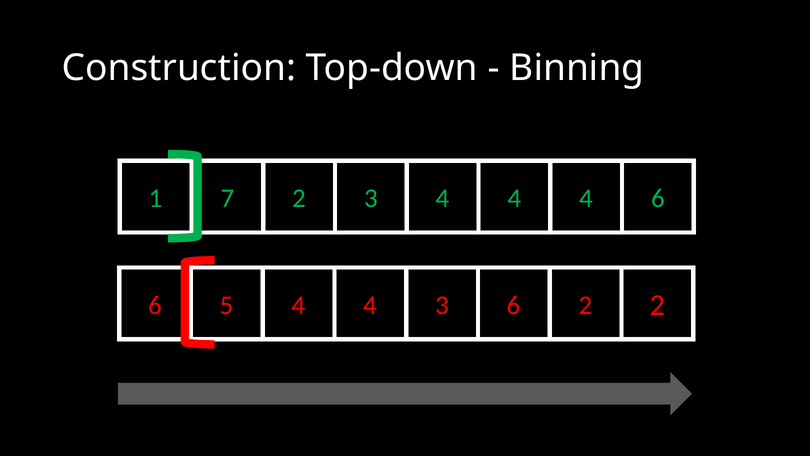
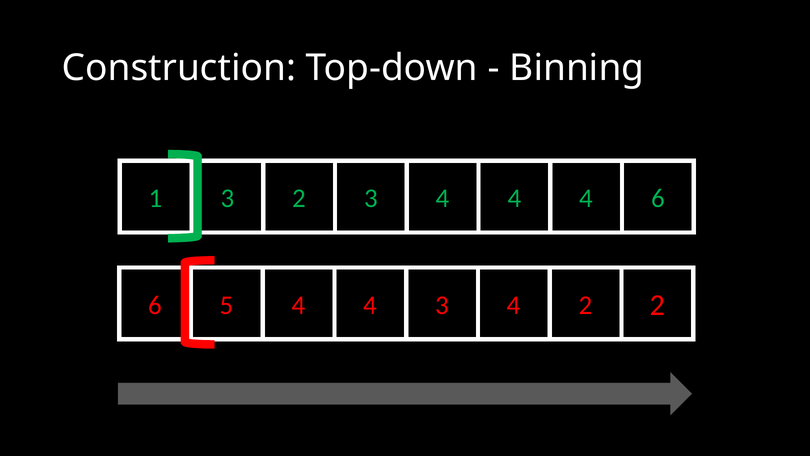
1 7: 7 -> 3
4 3 6: 6 -> 4
